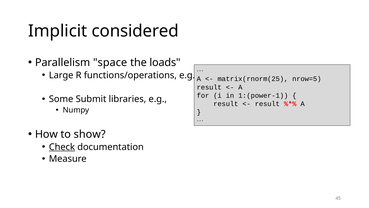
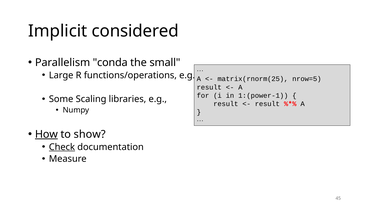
space: space -> conda
loads: loads -> small
Submit: Submit -> Scaling
How underline: none -> present
